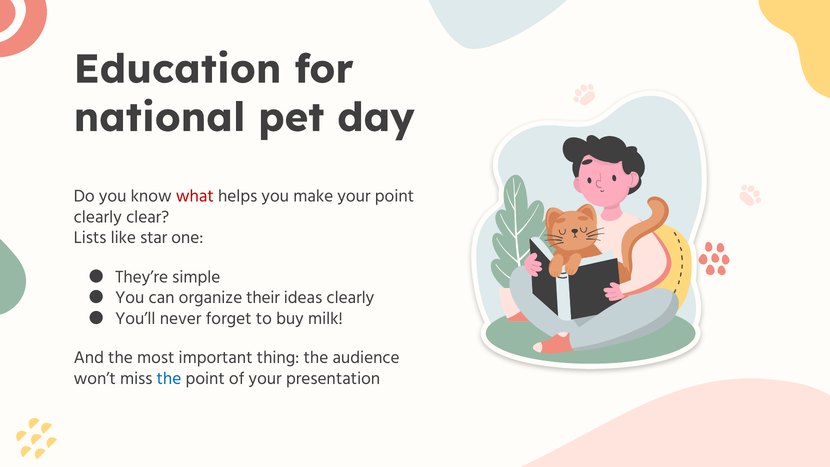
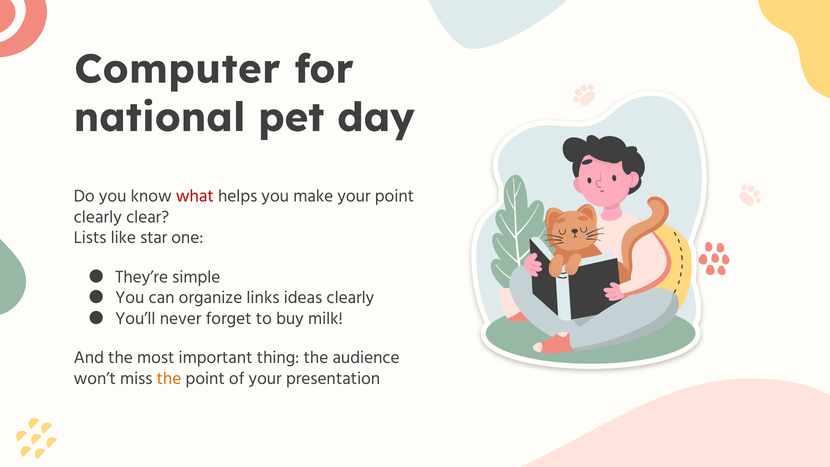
Education: Education -> Computer
their: their -> links
the at (169, 378) colour: blue -> orange
